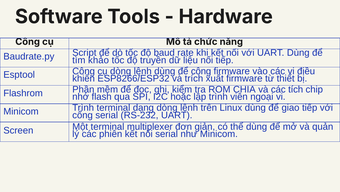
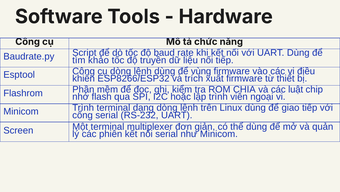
để công: công -> vùng
tích: tích -> luật
